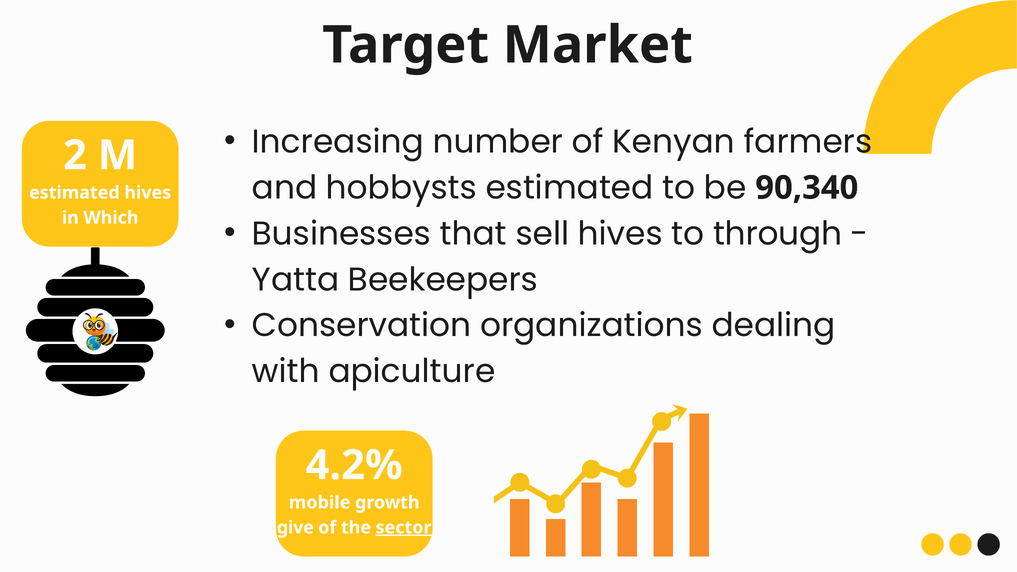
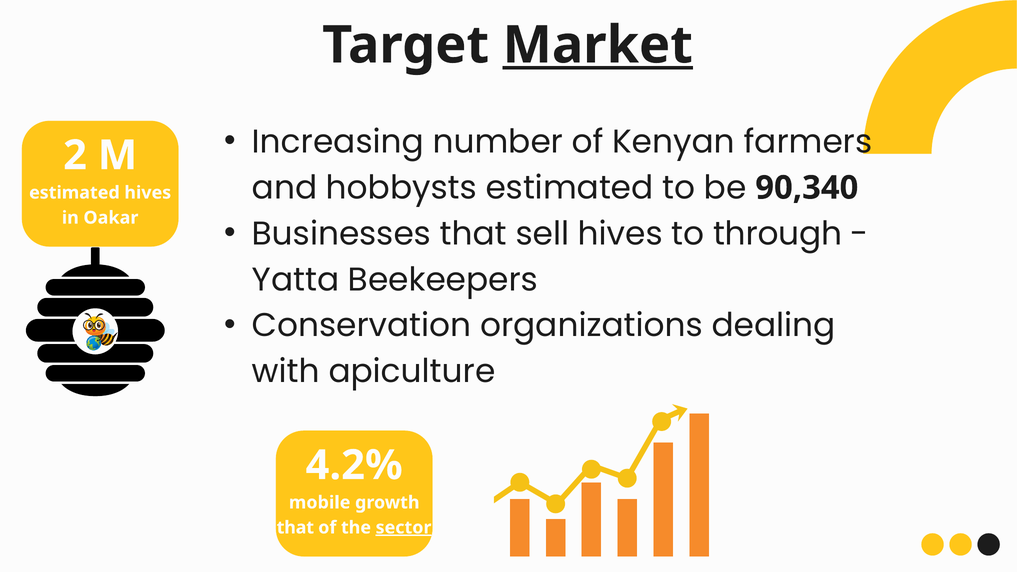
Market underline: none -> present
Which: Which -> Oakar
give at (295, 528): give -> that
